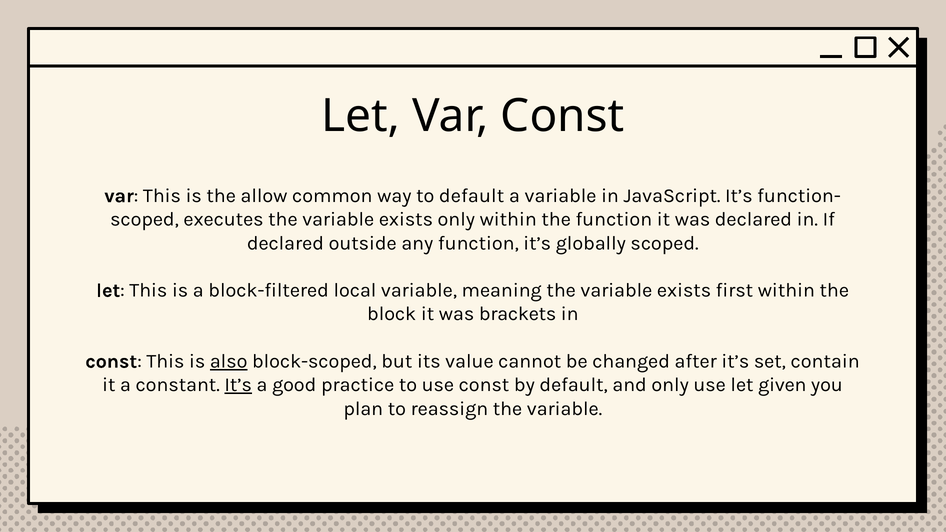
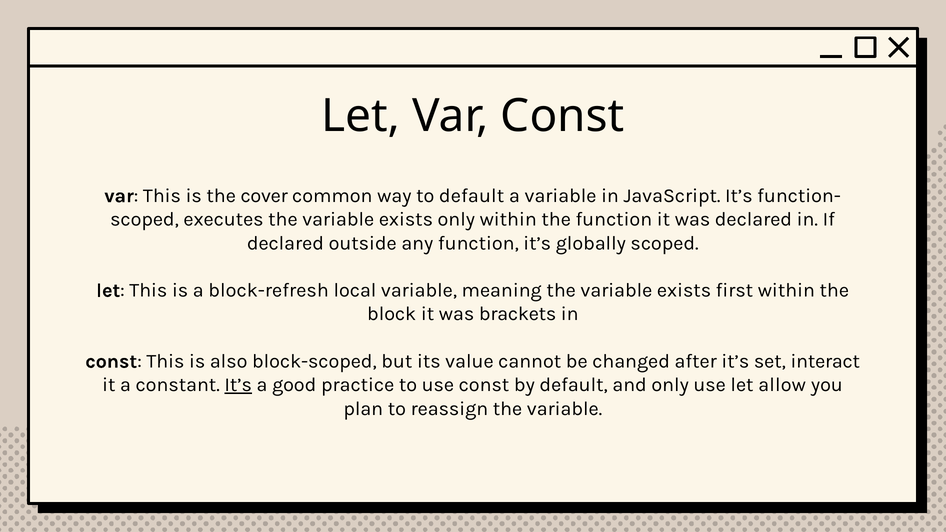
allow: allow -> cover
block-filtered: block-filtered -> block-refresh
also underline: present -> none
contain: contain -> interact
given: given -> allow
